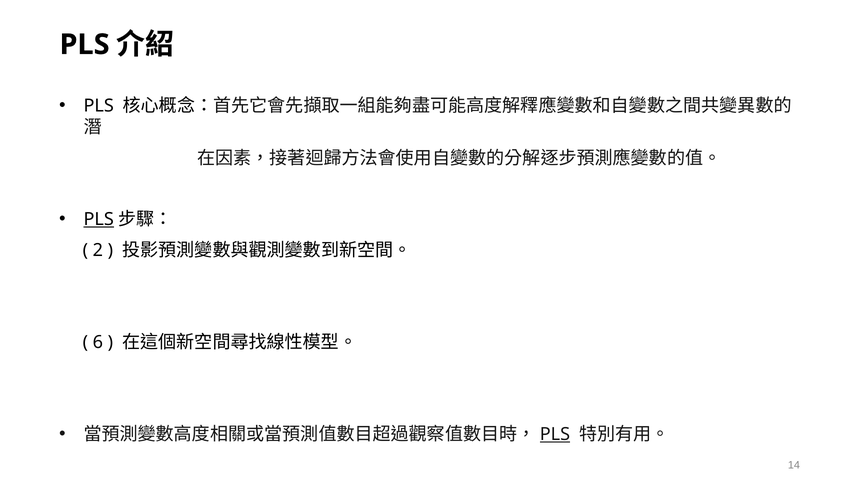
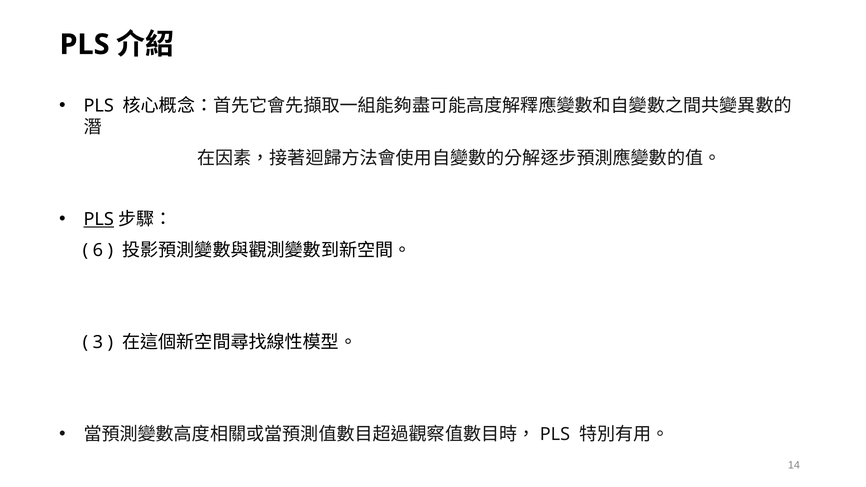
2: 2 -> 6
6: 6 -> 3
PLS at (555, 434) underline: present -> none
